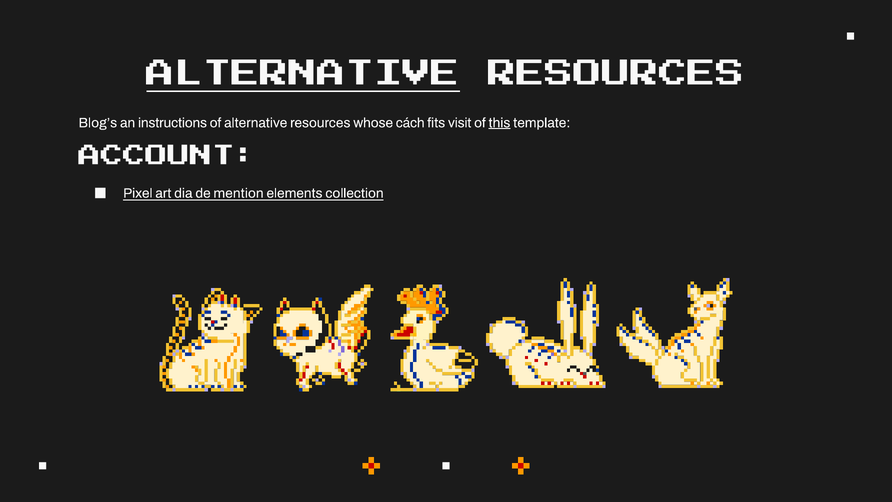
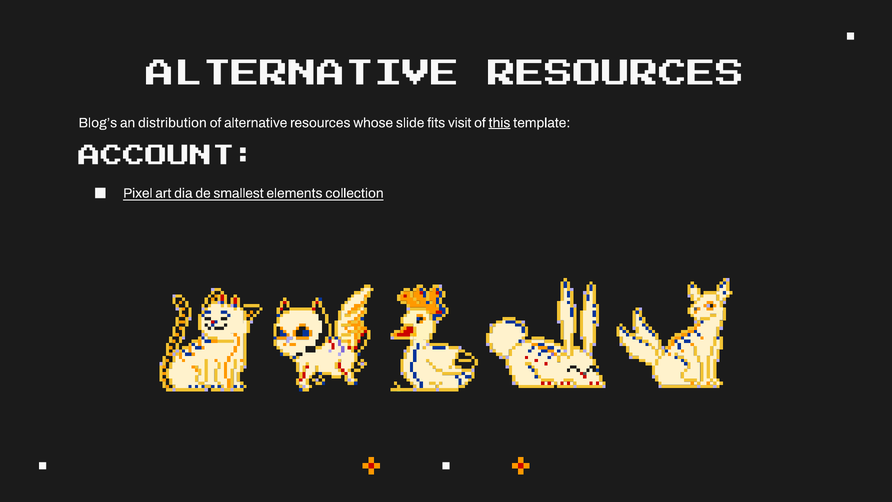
ALTERNATIVE at (303, 79) underline: present -> none
instructions: instructions -> distribution
cách: cách -> slide
mention: mention -> smallest
